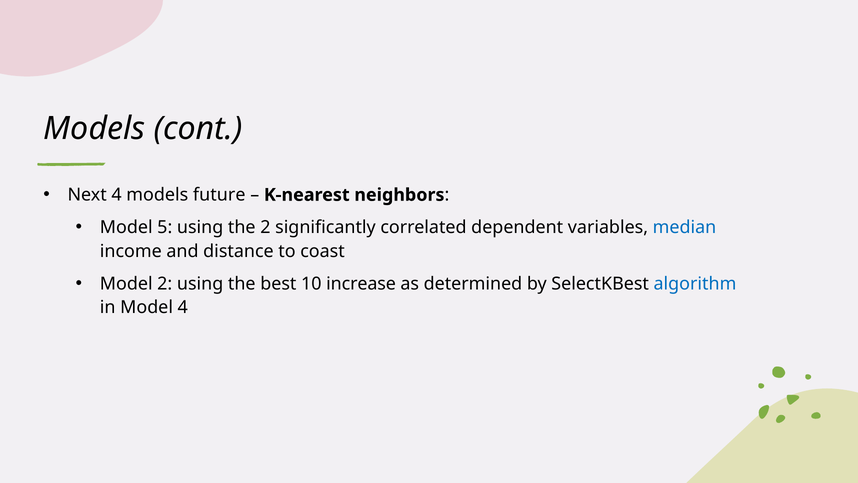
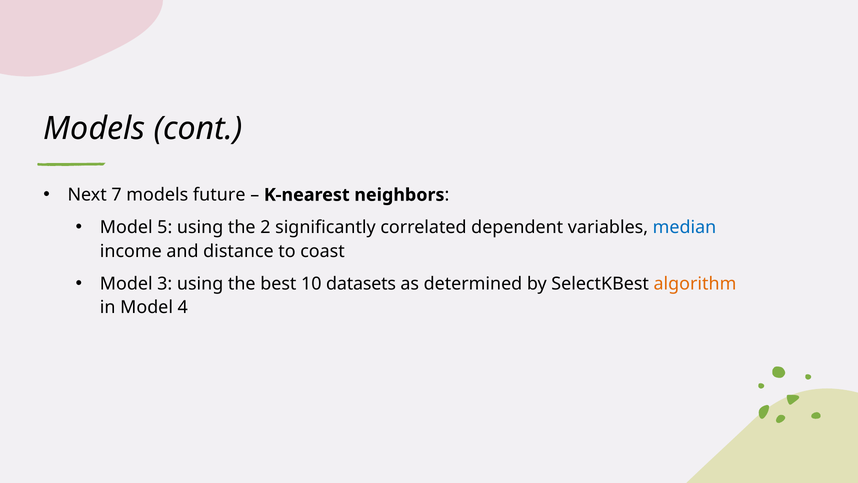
Next 4: 4 -> 7
Model 2: 2 -> 3
increase: increase -> datasets
algorithm colour: blue -> orange
